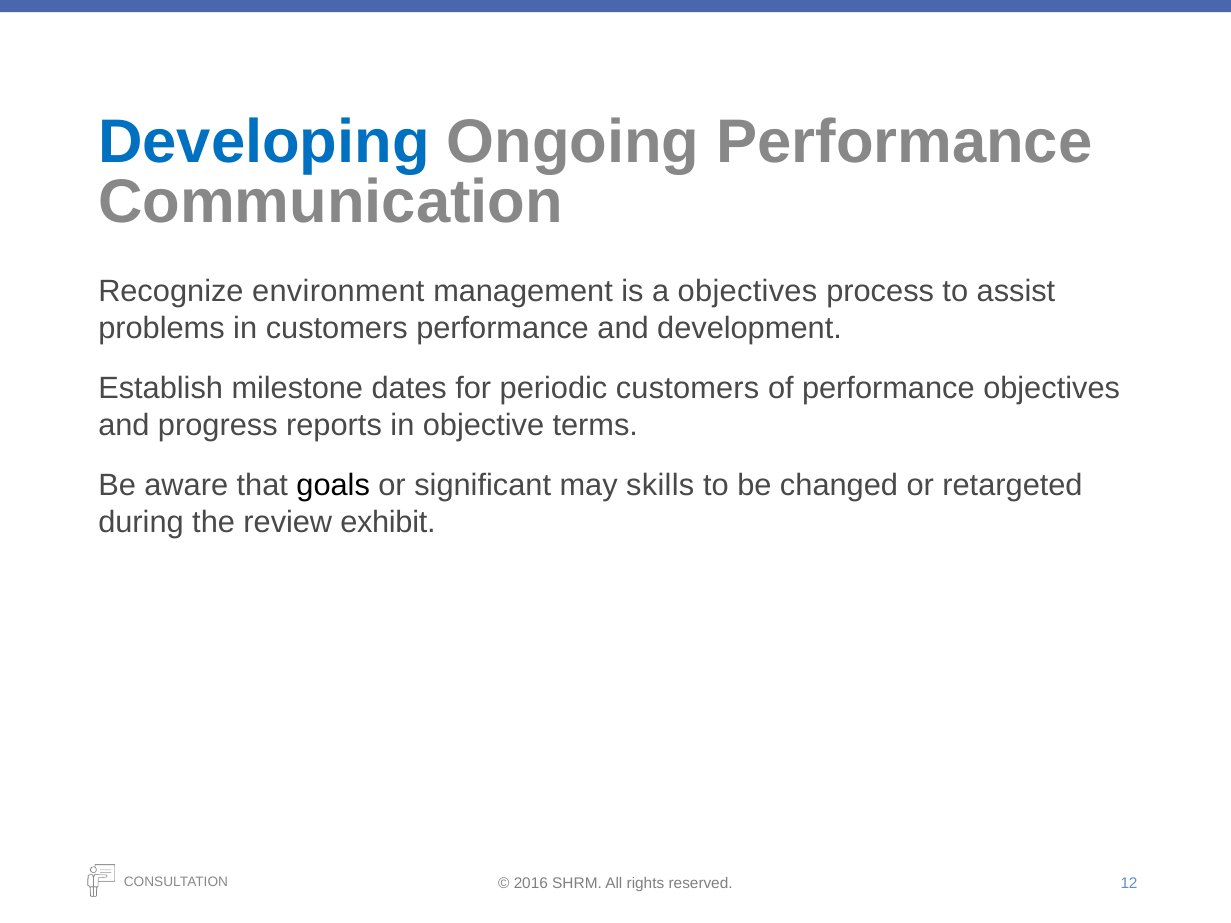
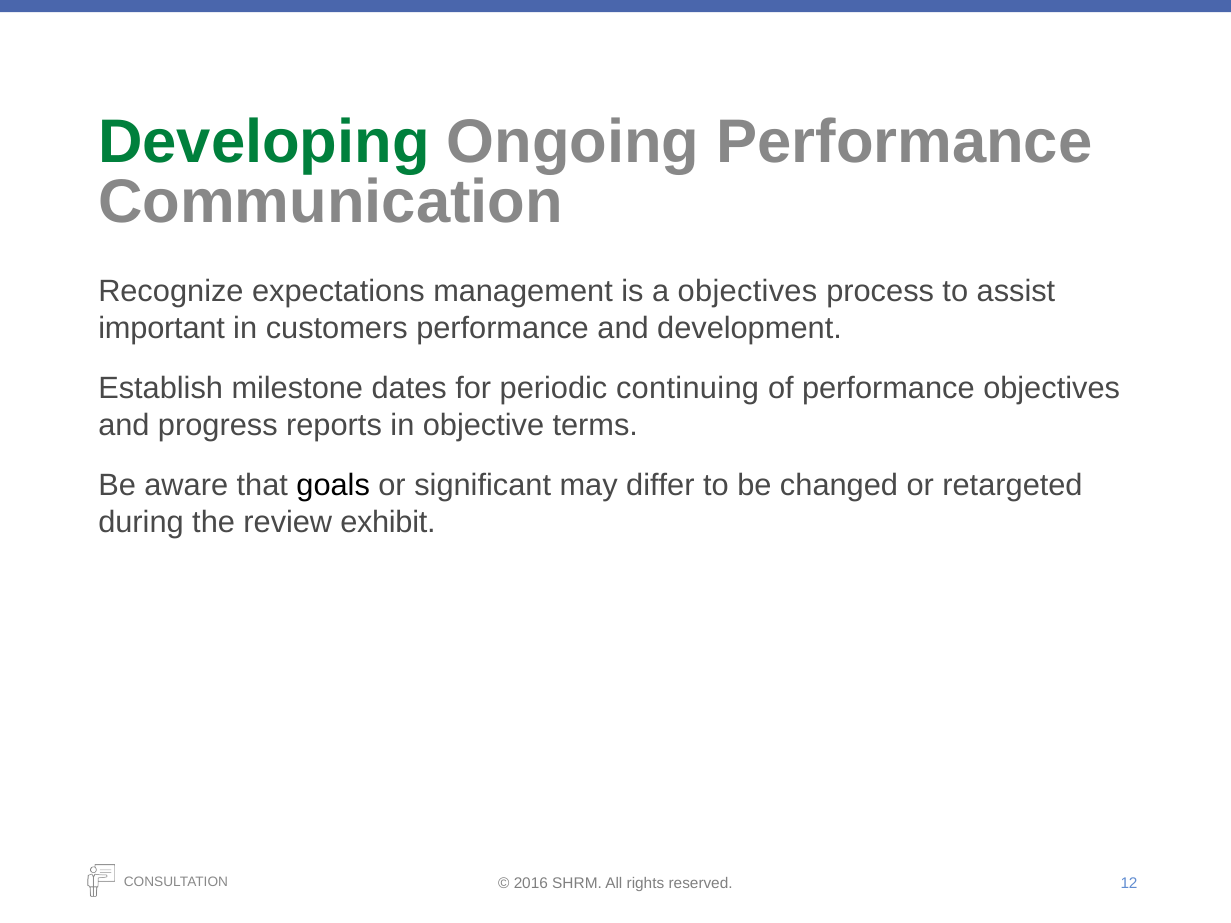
Developing colour: blue -> green
environment: environment -> expectations
problems: problems -> important
periodic customers: customers -> continuing
skills: skills -> differ
